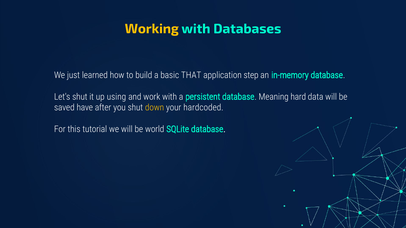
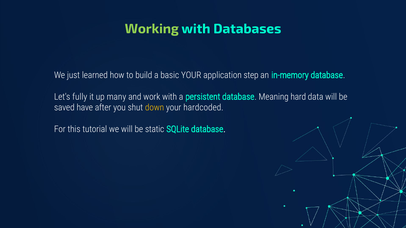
Working colour: yellow -> light green
basic THAT: THAT -> YOUR
Let's shut: shut -> fully
using: using -> many
world: world -> static
